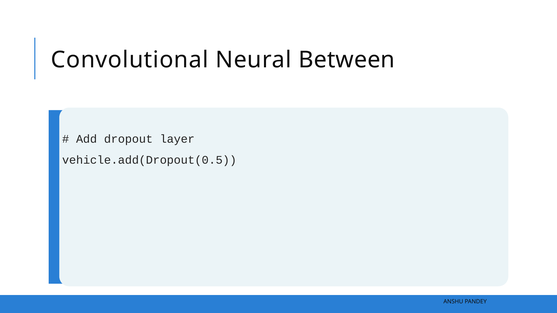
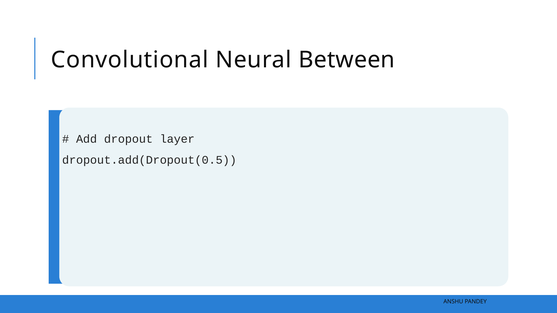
vehicle.add(Dropout(0.5: vehicle.add(Dropout(0.5 -> dropout.add(Dropout(0.5
